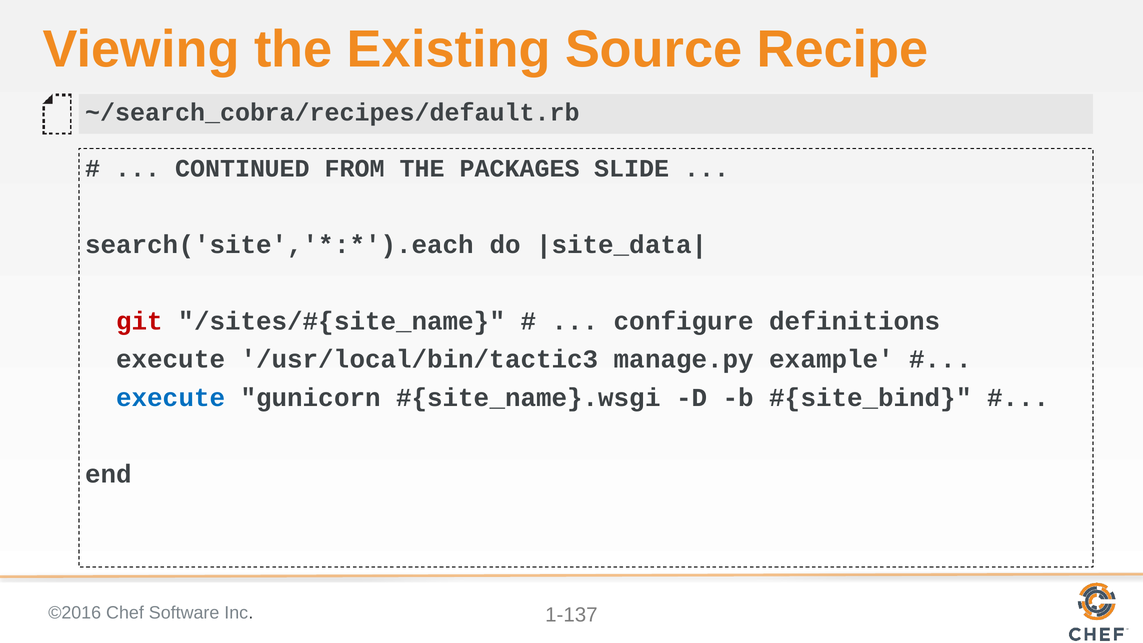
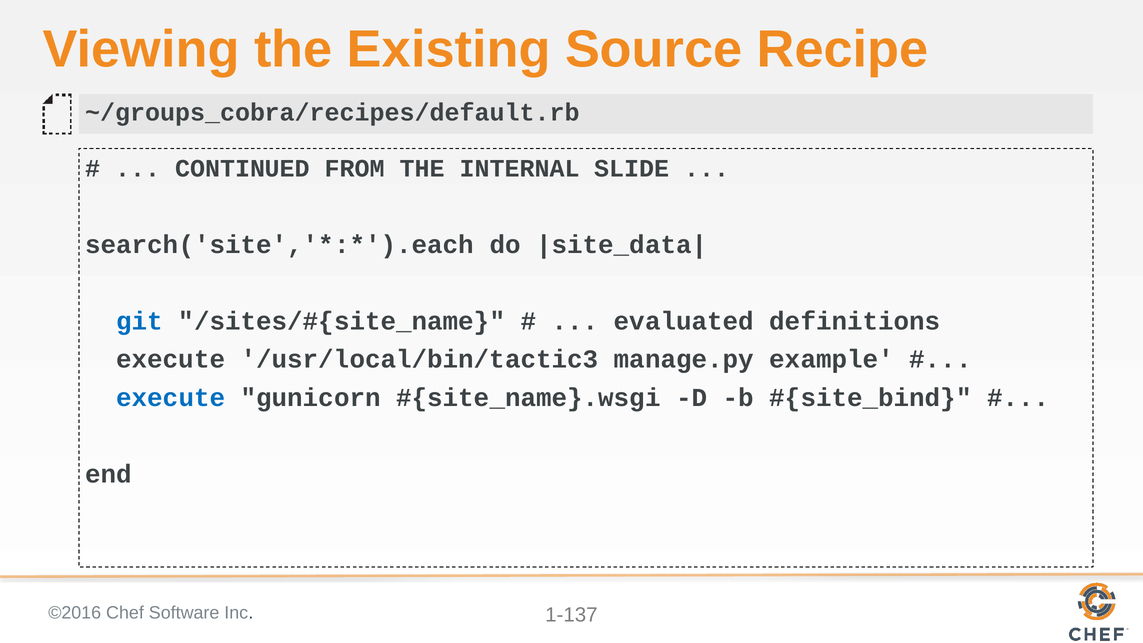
~/search_cobra/recipes/default.rb: ~/search_cobra/recipes/default.rb -> ~/groups_cobra/recipes/default.rb
PACKAGES: PACKAGES -> INTERNAL
git colour: red -> blue
configure: configure -> evaluated
